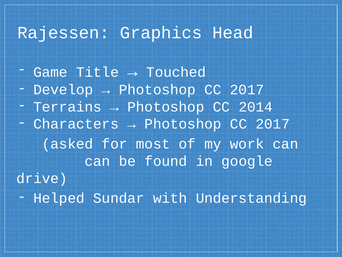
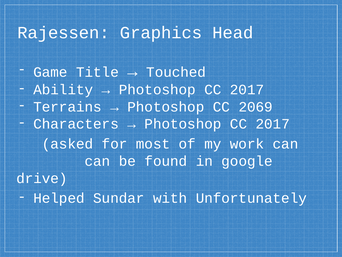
Develop: Develop -> Ability
2014: 2014 -> 2069
Understanding: Understanding -> Unfortunately
